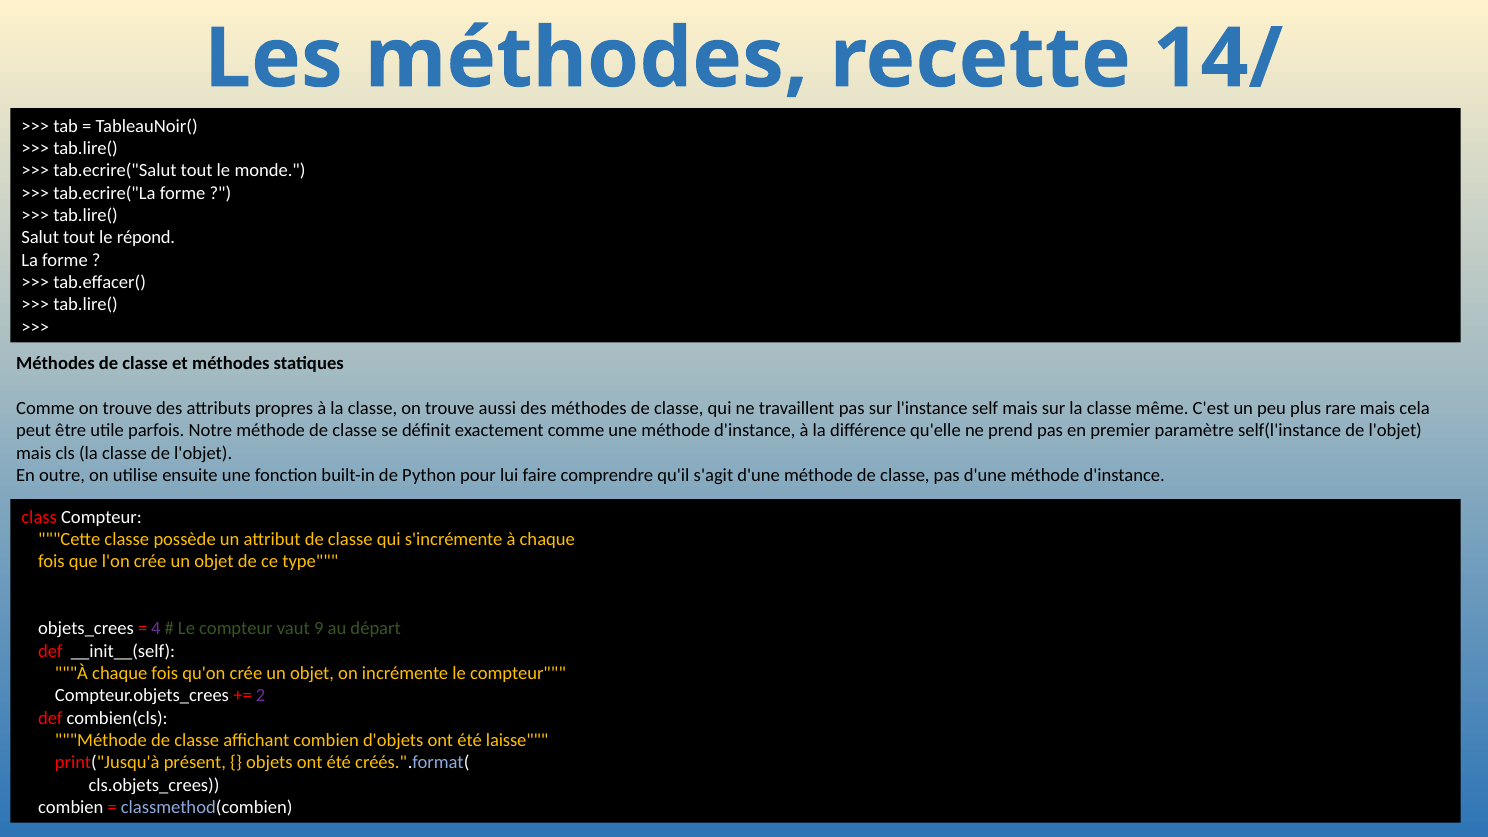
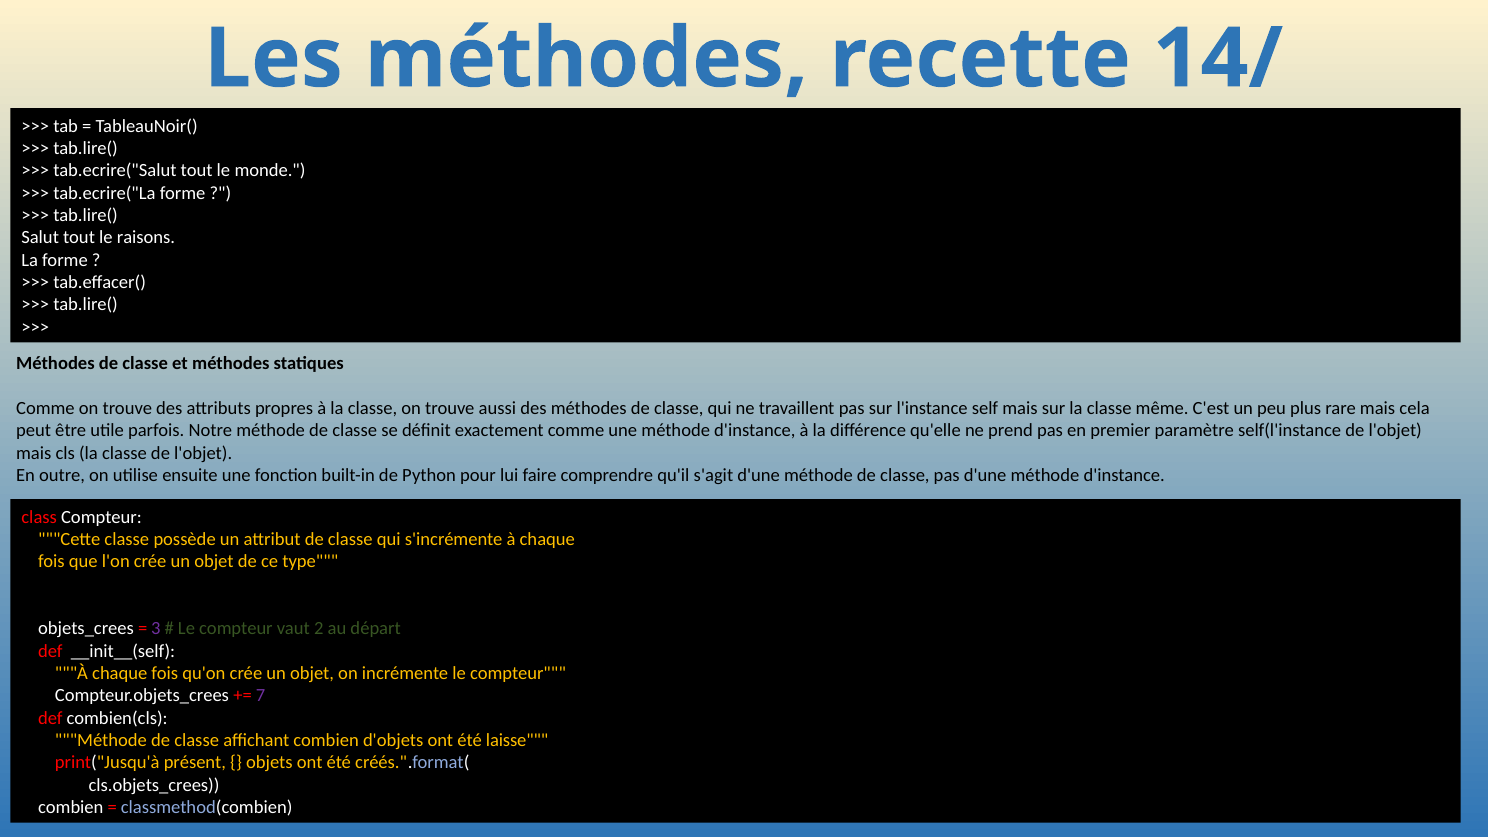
répond: répond -> raisons
4: 4 -> 3
9: 9 -> 2
2: 2 -> 7
